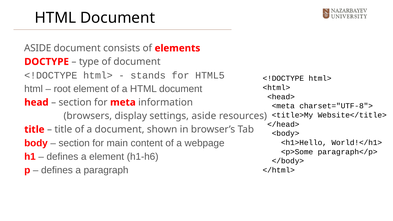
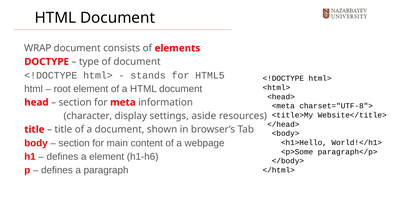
ASIDE at (38, 48): ASIDE -> WRAP
browsers: browsers -> character
